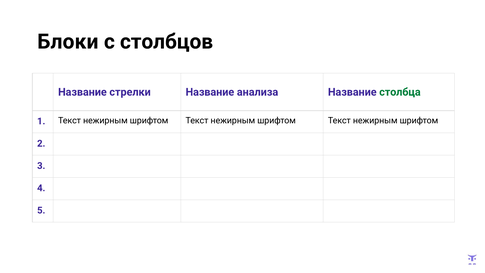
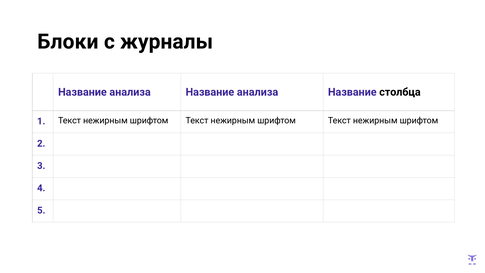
столбцов: столбцов -> журналы
стрелки at (130, 92): стрелки -> анализа
столбца colour: green -> black
